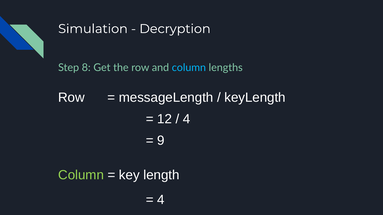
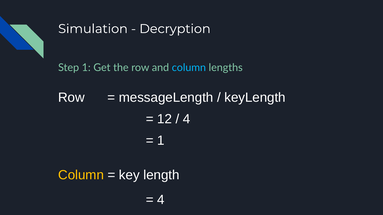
Step 8: 8 -> 1
9 at (161, 141): 9 -> 1
Column at (81, 175) colour: light green -> yellow
